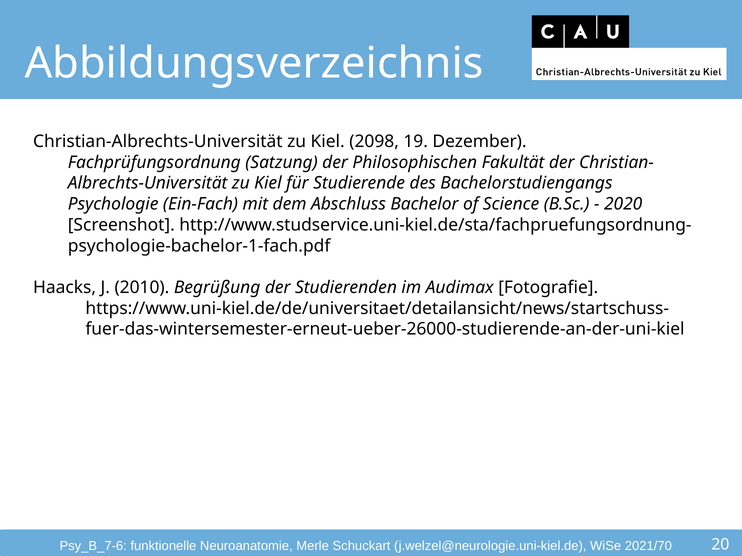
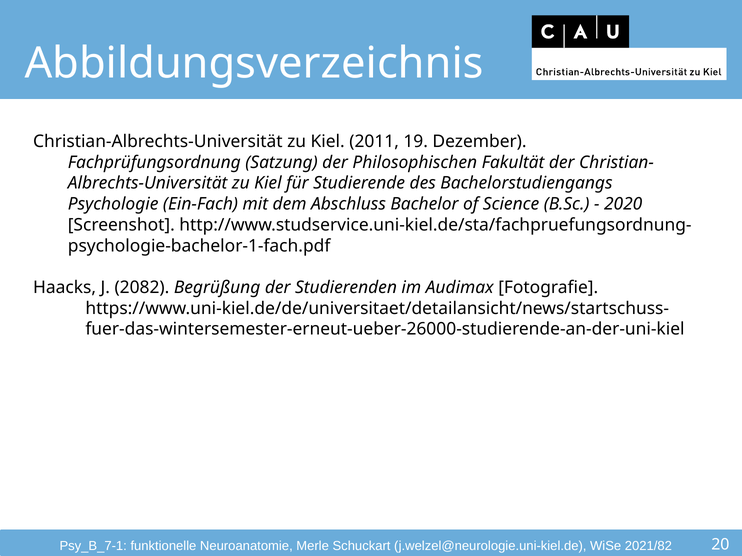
2098: 2098 -> 2011
2010: 2010 -> 2082
Psy_B_7-6: Psy_B_7-6 -> Psy_B_7-1
2021/70: 2021/70 -> 2021/82
